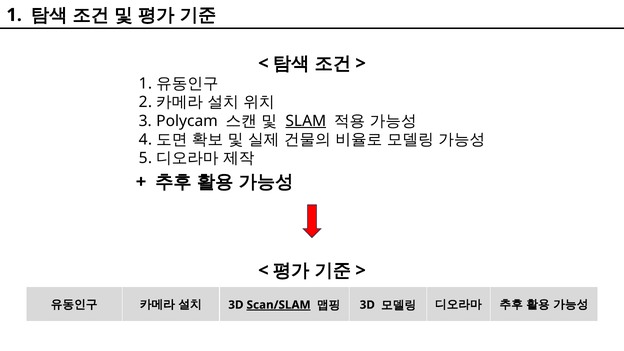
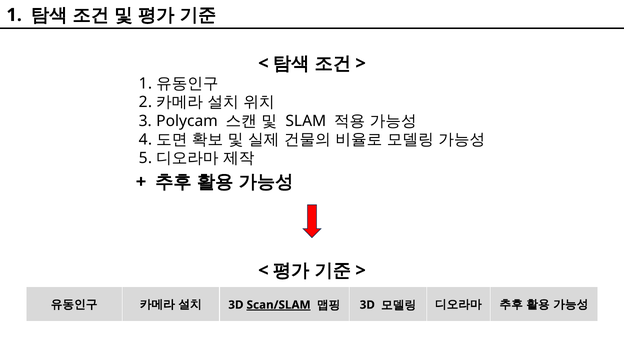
SLAM underline: present -> none
